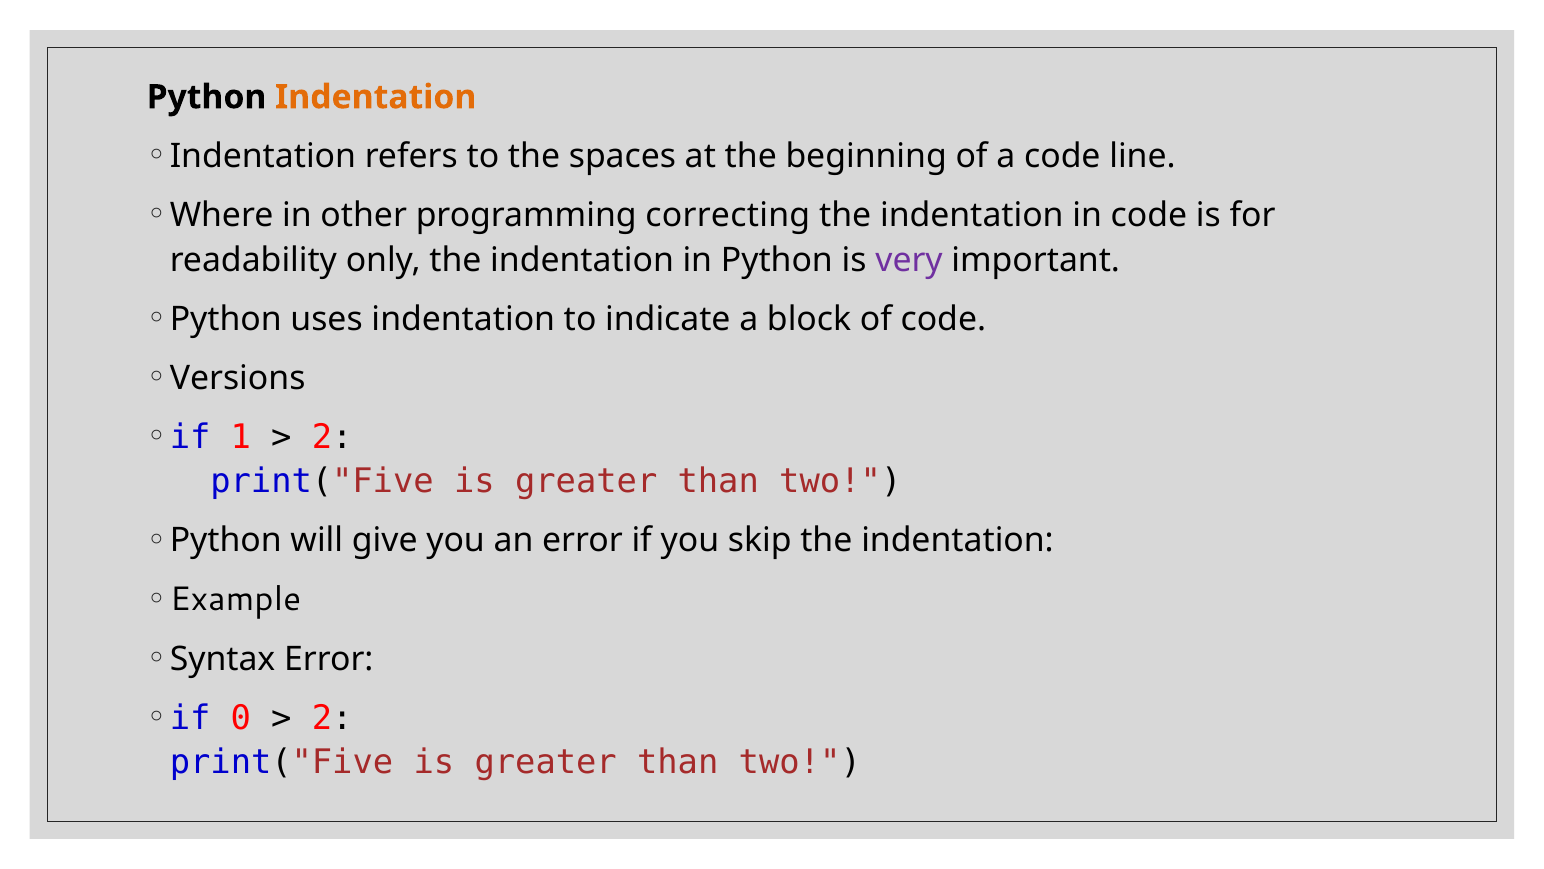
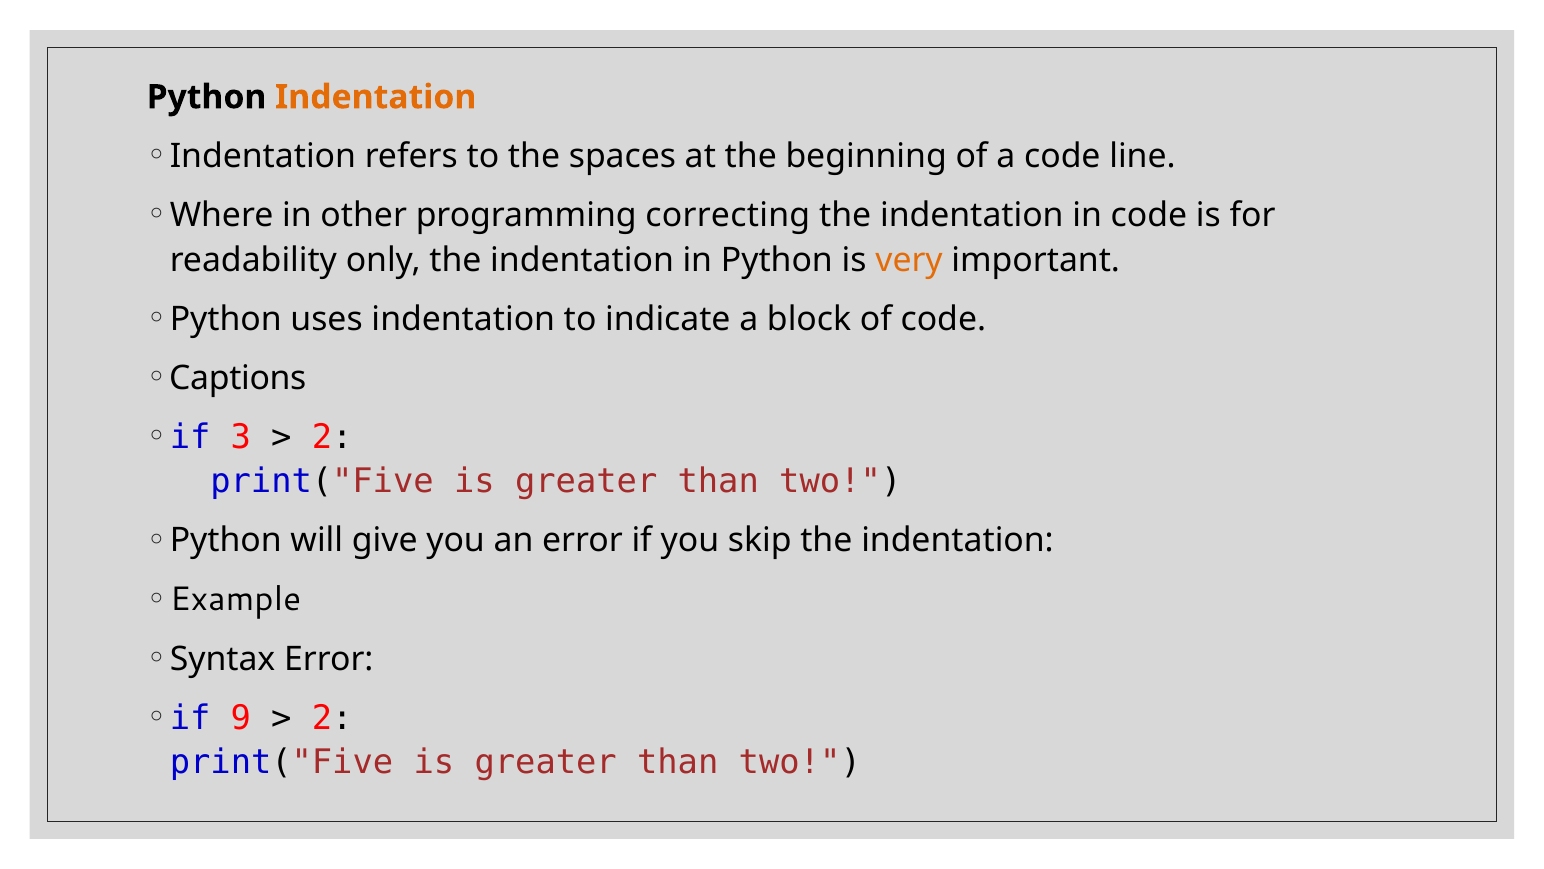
very colour: purple -> orange
Versions: Versions -> Captions
1: 1 -> 3
0: 0 -> 9
